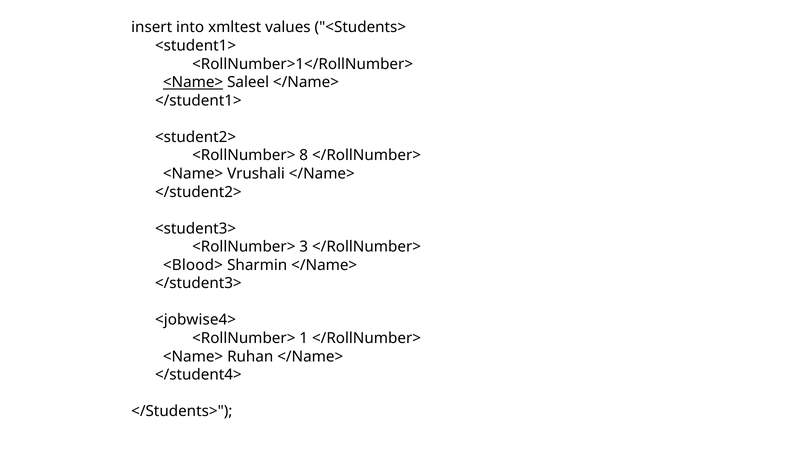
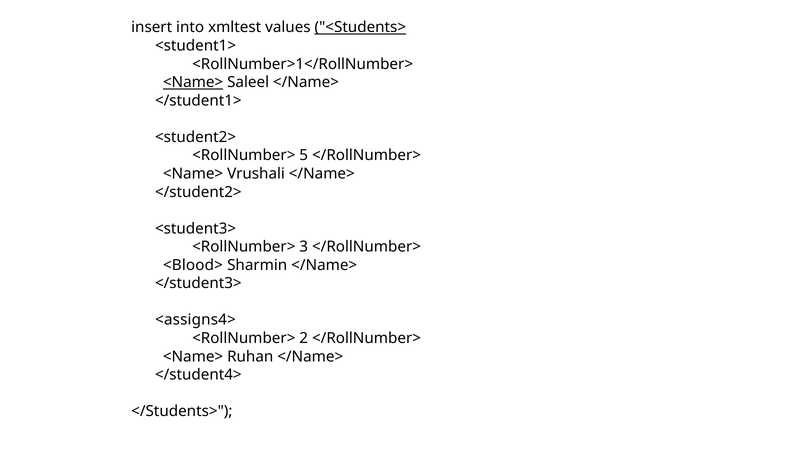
<Students> underline: none -> present
8: 8 -> 5
<jobwise4>: <jobwise4> -> <assigns4>
1: 1 -> 2
